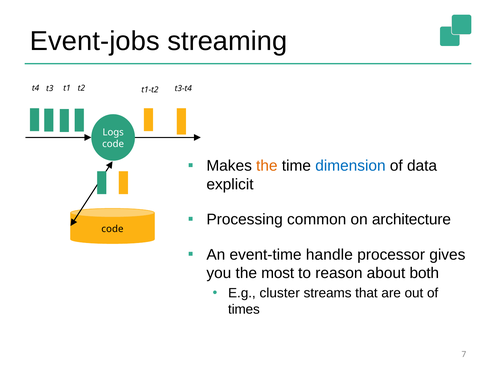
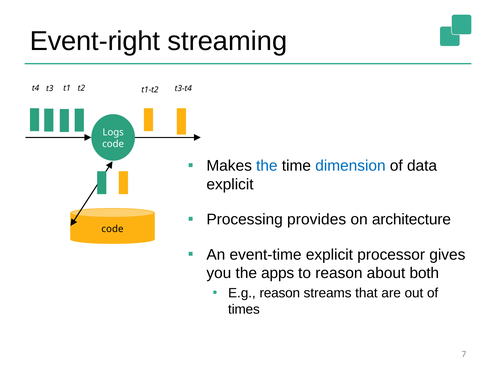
Event-jobs: Event-jobs -> Event-right
the at (267, 166) colour: orange -> blue
common: common -> provides
event-time handle: handle -> explicit
most: most -> apps
E.g cluster: cluster -> reason
